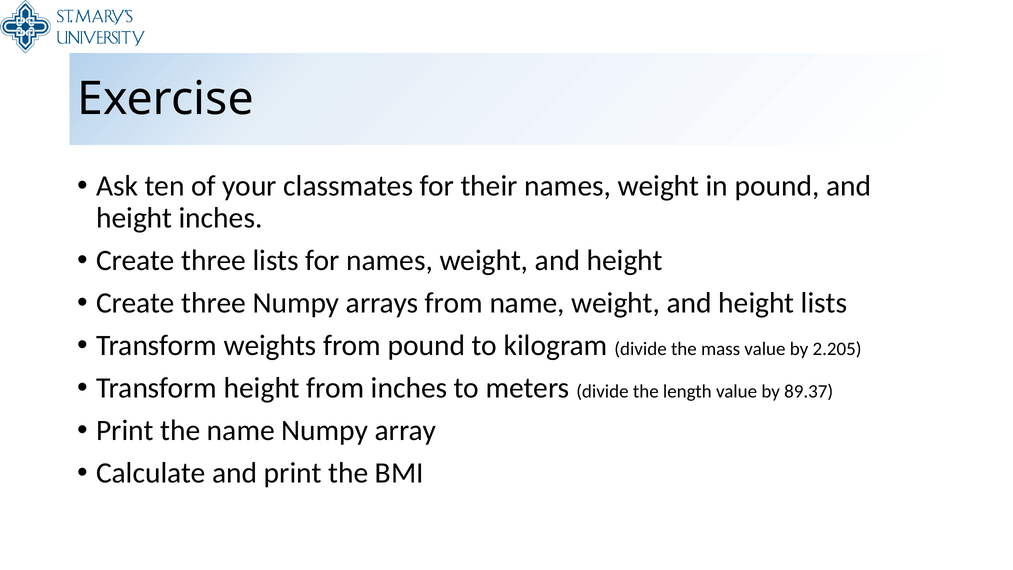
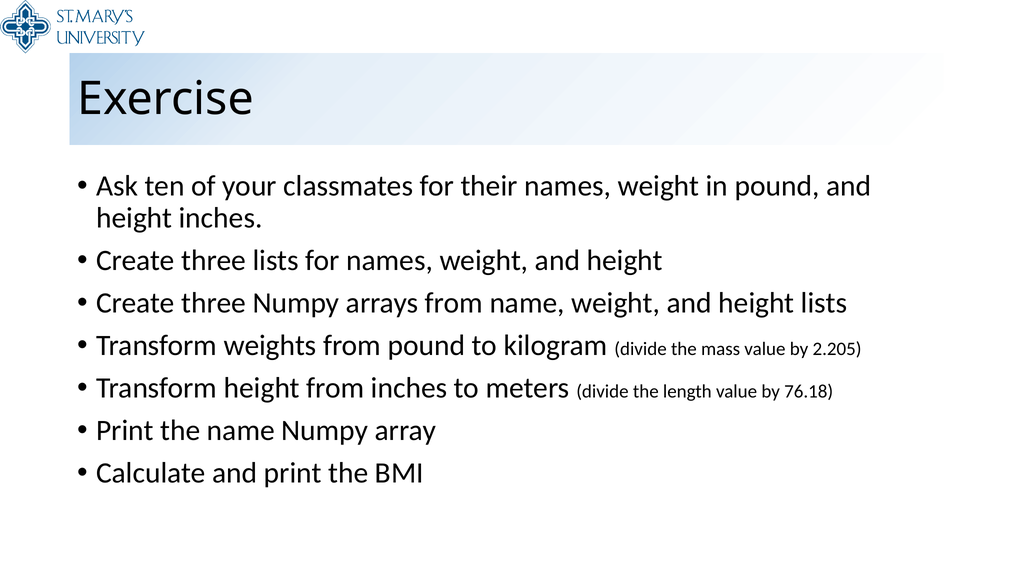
89.37: 89.37 -> 76.18
